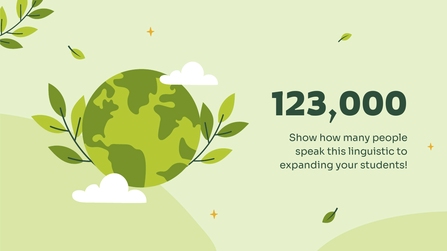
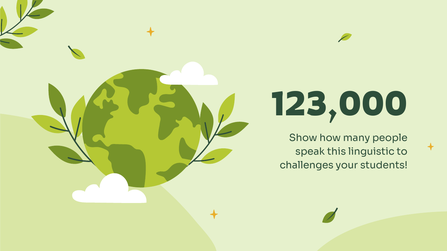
expanding: expanding -> challenges
